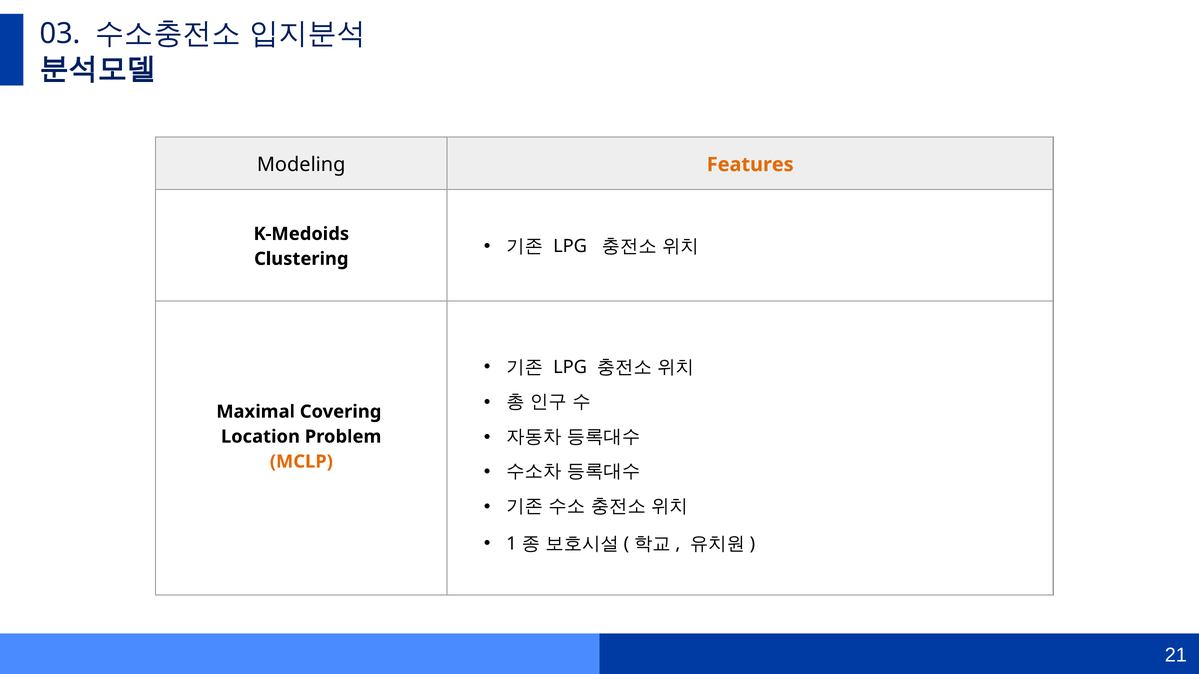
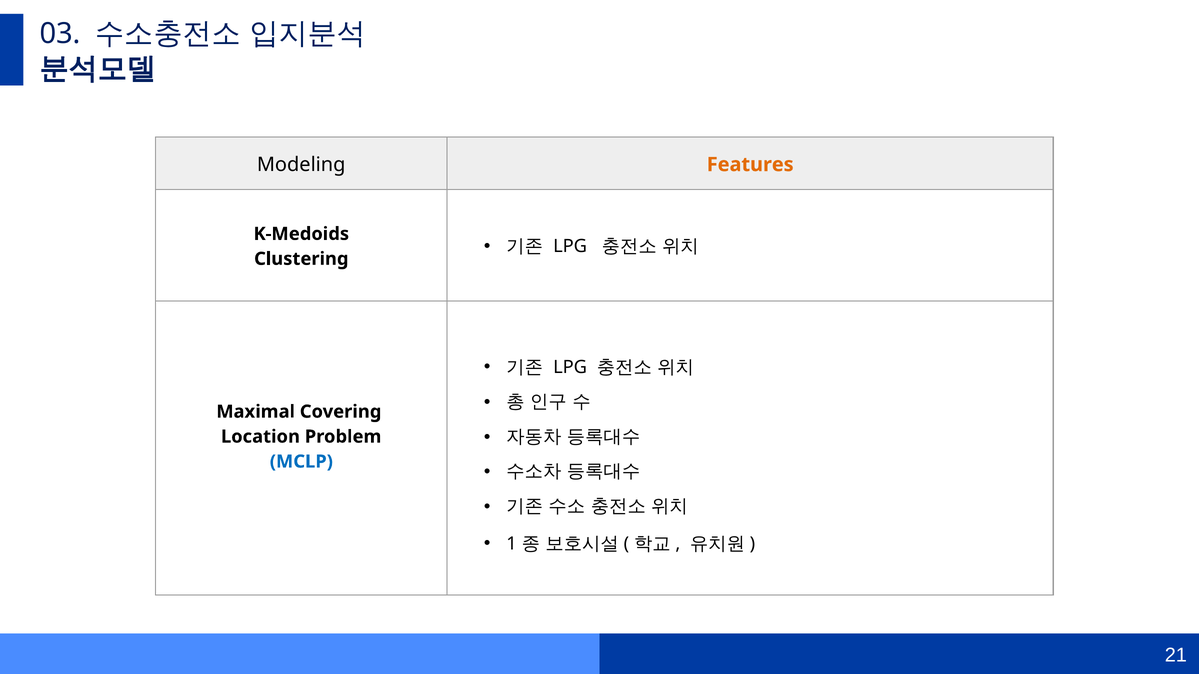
MCLP colour: orange -> blue
